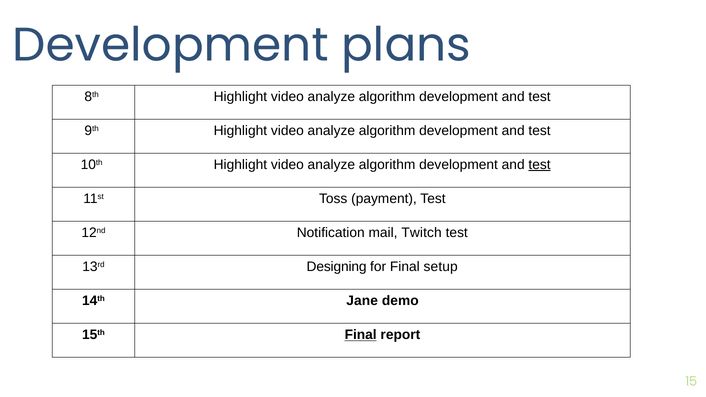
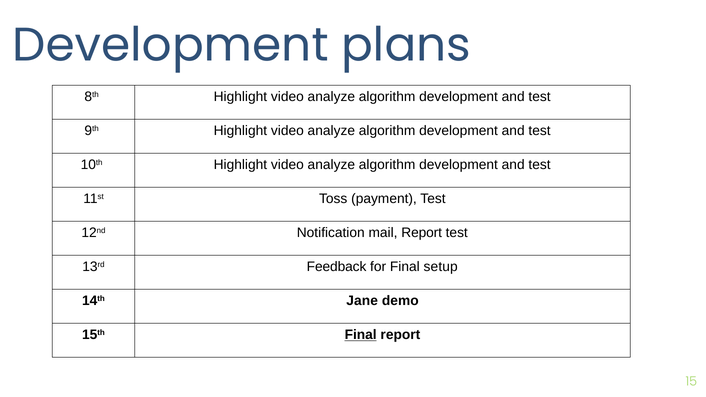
test at (540, 165) underline: present -> none
mail Twitch: Twitch -> Report
Designing: Designing -> Feedback
